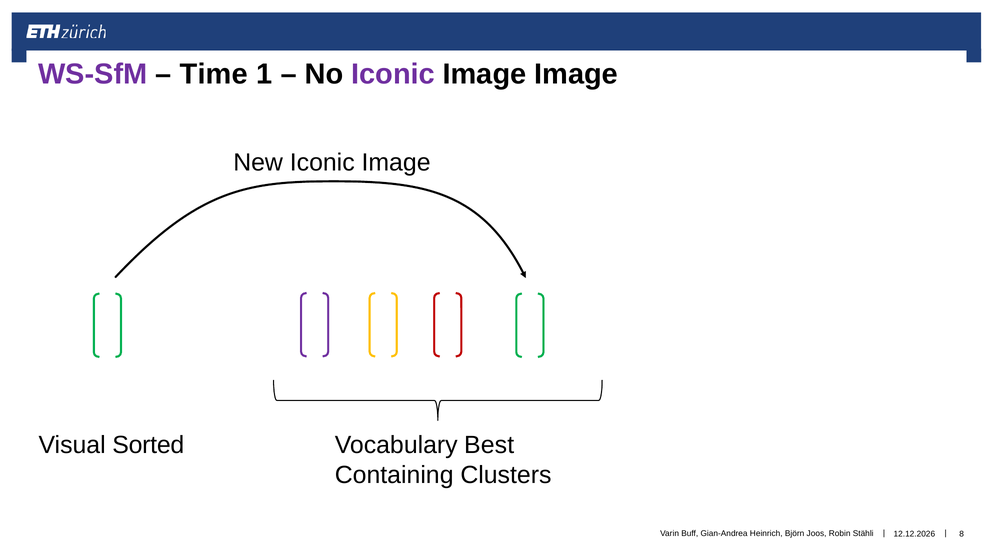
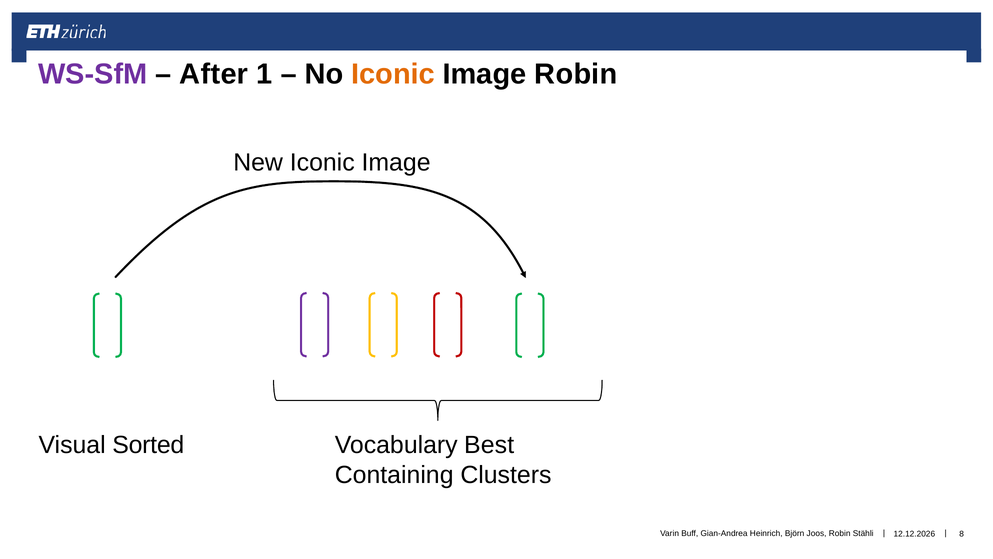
Time: Time -> After
Iconic at (393, 74) colour: purple -> orange
Image Image: Image -> Robin
